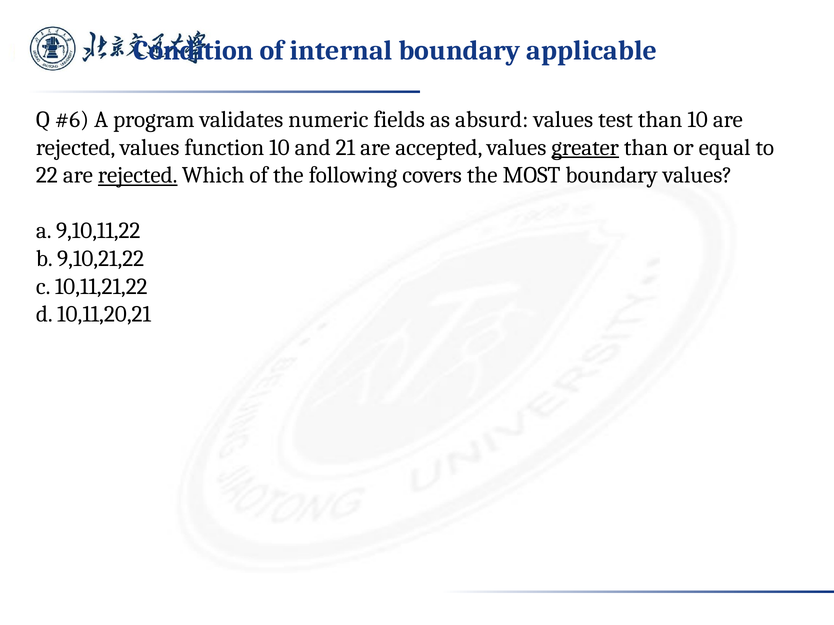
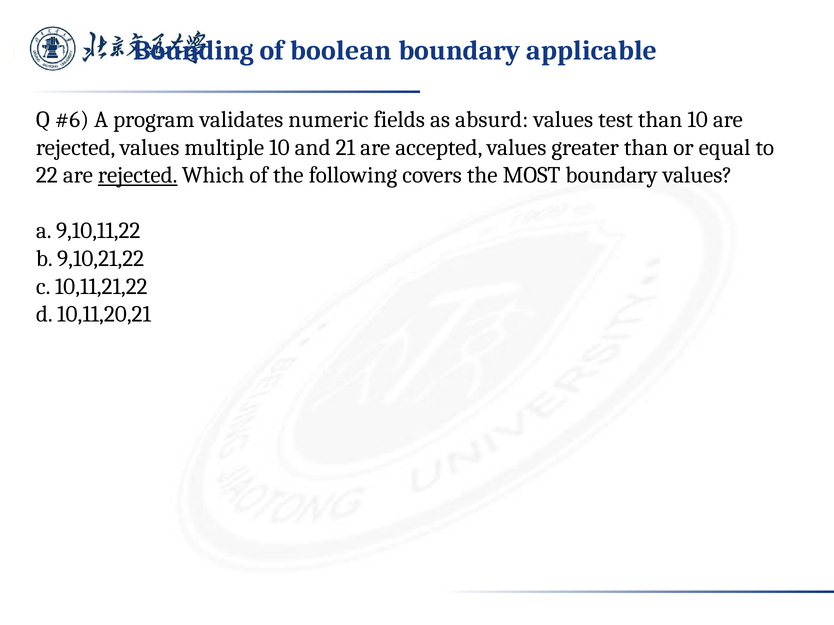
Condition: Condition -> Bounding
internal: internal -> boolean
function: function -> multiple
greater underline: present -> none
